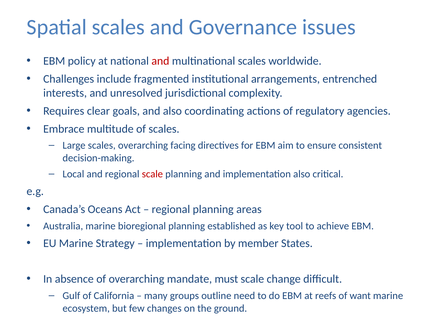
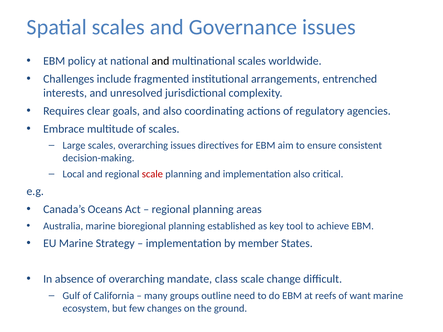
and at (160, 61) colour: red -> black
overarching facing: facing -> issues
must: must -> class
